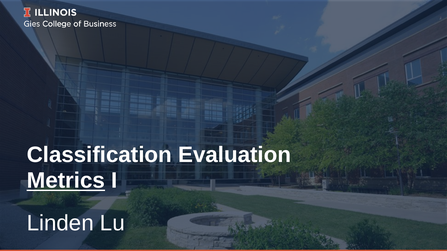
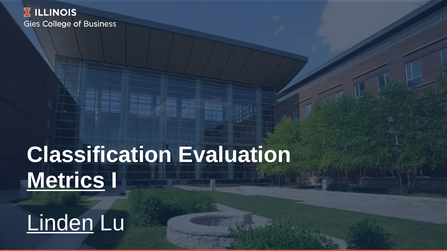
Linden underline: none -> present
